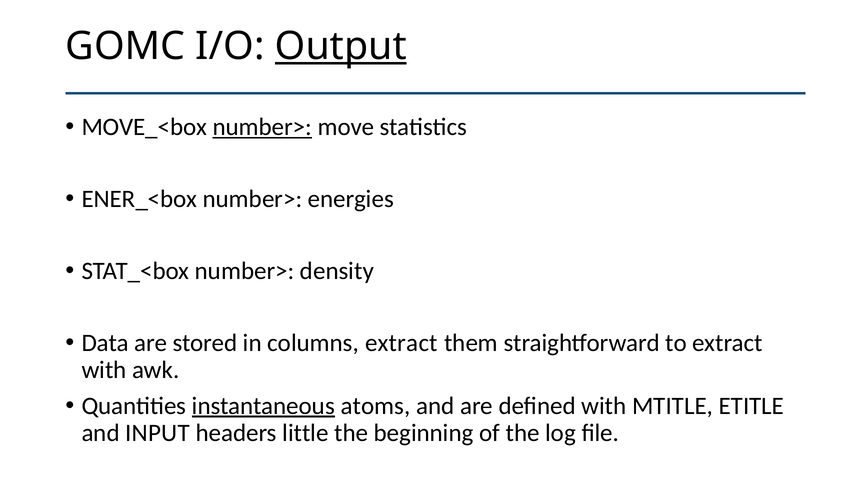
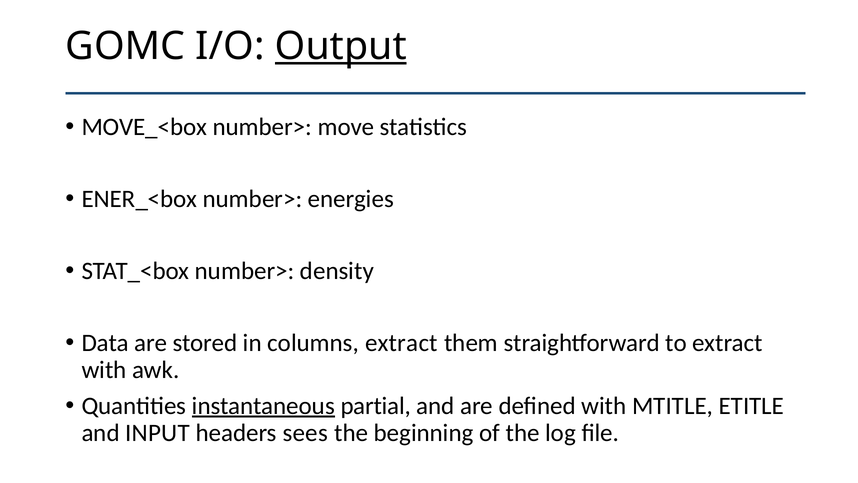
number> at (262, 127) underline: present -> none
atoms: atoms -> partial
little: little -> sees
